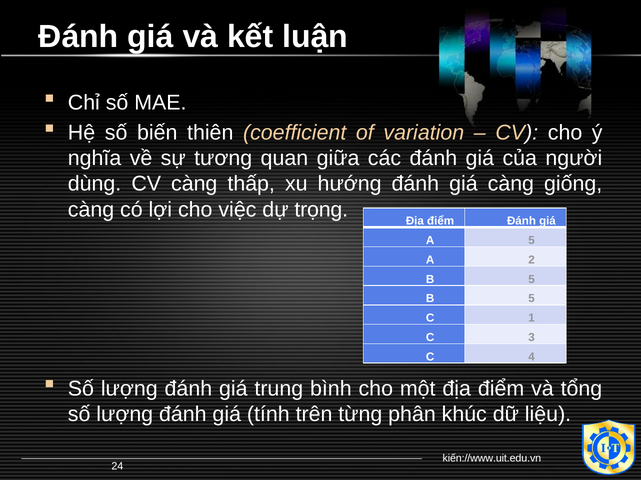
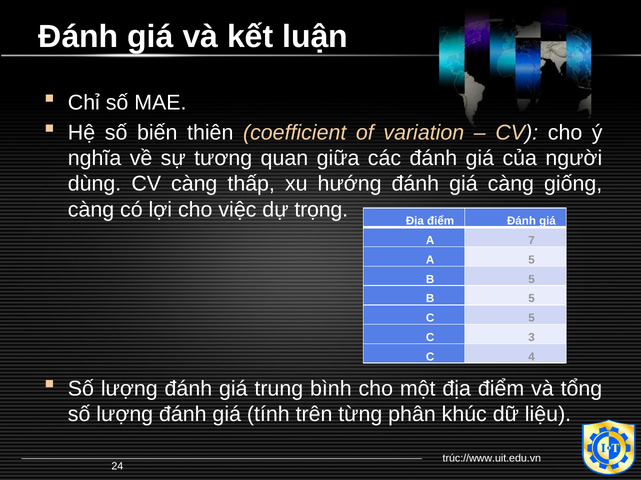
A 5: 5 -> 7
A 2: 2 -> 5
C 1: 1 -> 5
kiến://www.uit.edu.vn: kiến://www.uit.edu.vn -> trúc://www.uit.edu.vn
